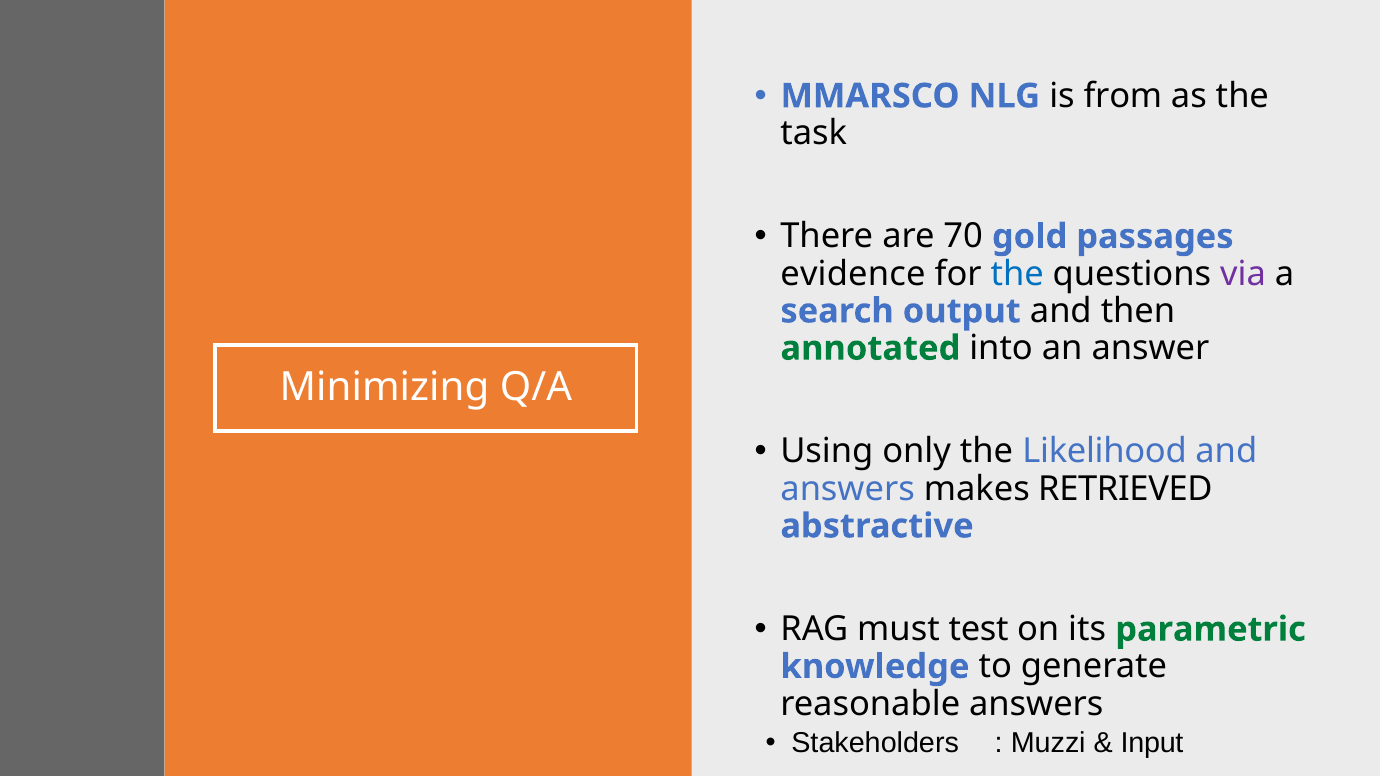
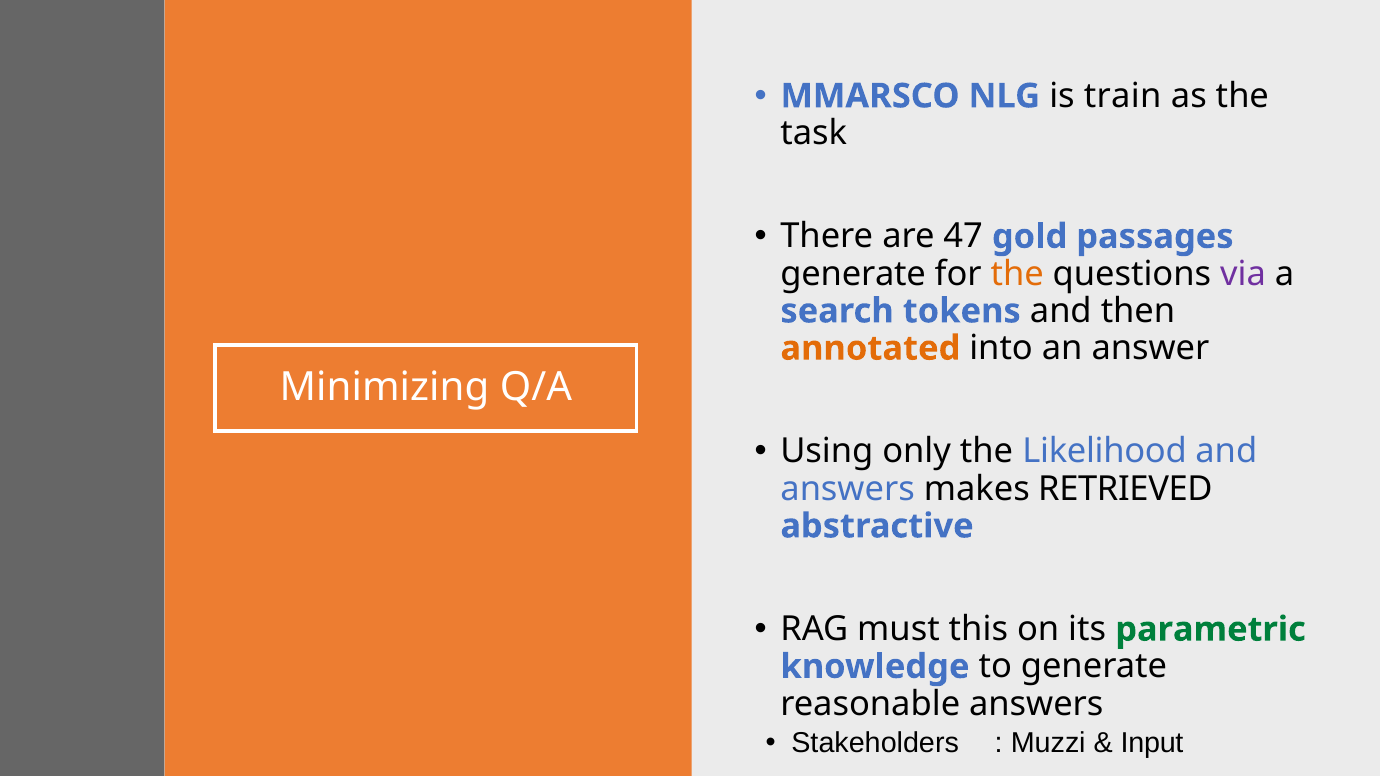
from: from -> train
70: 70 -> 47
evidence at (853, 274): evidence -> generate
the at (1017, 274) colour: blue -> orange
output: output -> tokens
annotated colour: green -> orange
test: test -> this
